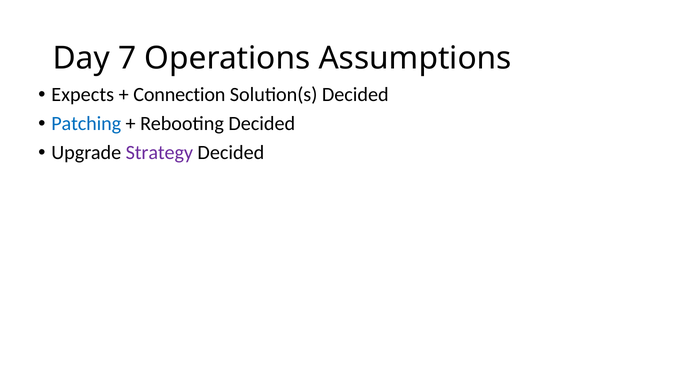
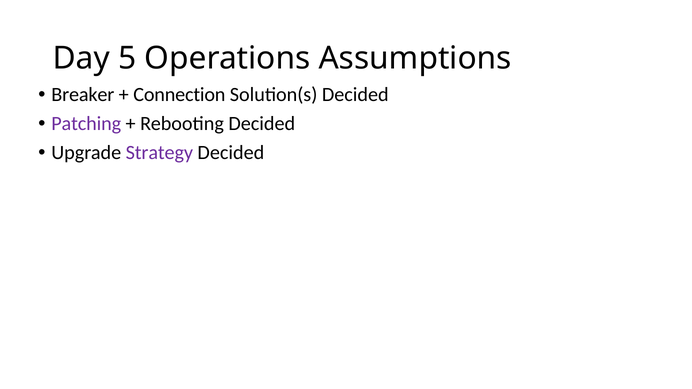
7: 7 -> 5
Expects: Expects -> Breaker
Patching colour: blue -> purple
